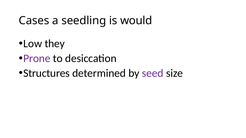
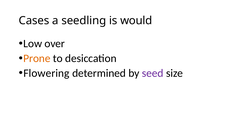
they: they -> over
Prone colour: purple -> orange
Structures: Structures -> Flowering
